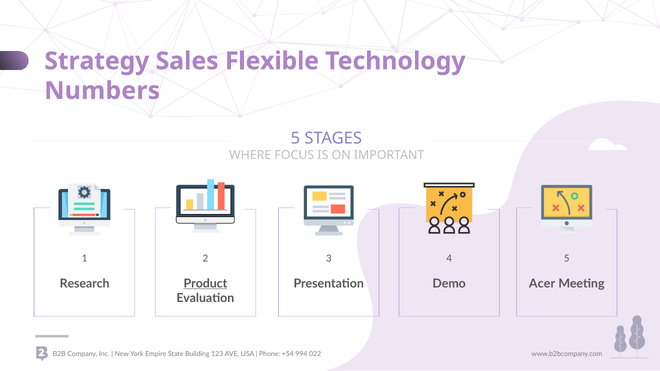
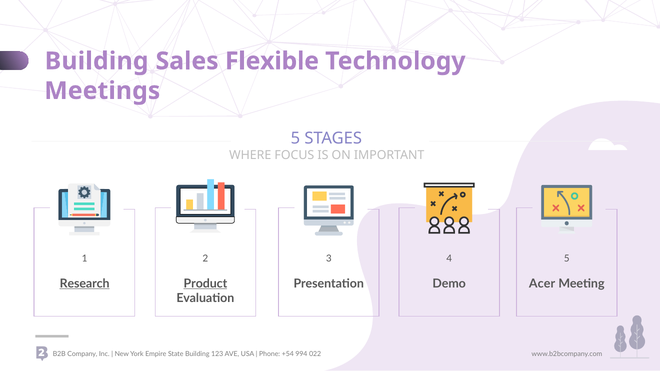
Strategy at (97, 61): Strategy -> Building
Numbers: Numbers -> Meetings
Research underline: none -> present
